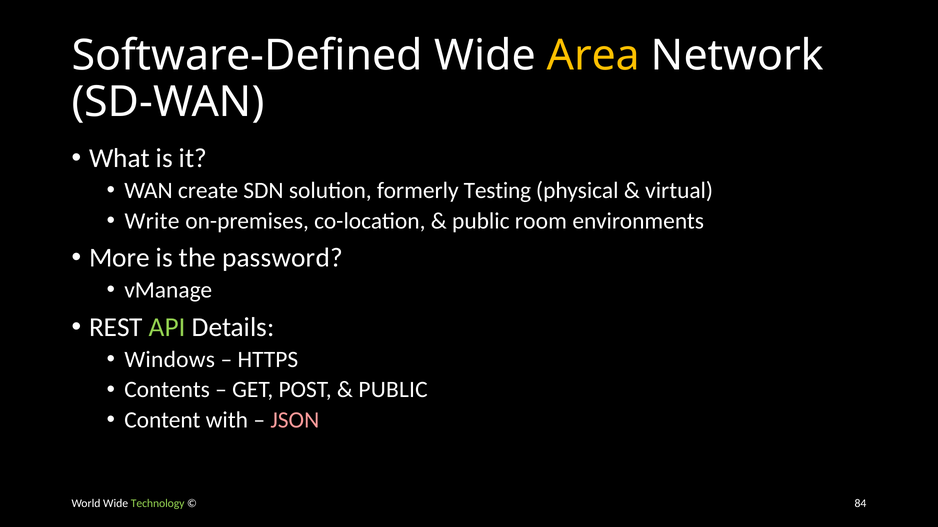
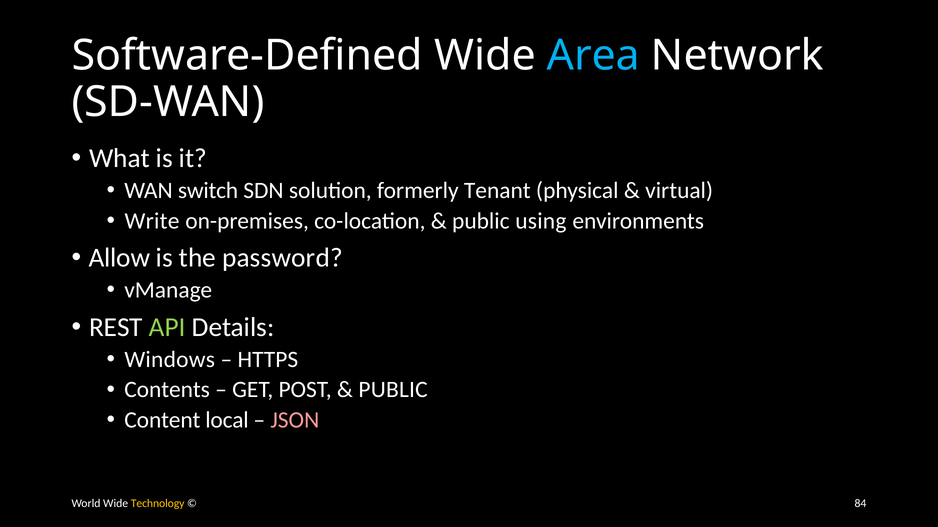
Area colour: yellow -> light blue
create: create -> switch
Testing: Testing -> Tenant
room: room -> using
More: More -> Allow
with: with -> local
Technology colour: light green -> yellow
